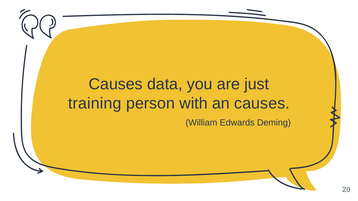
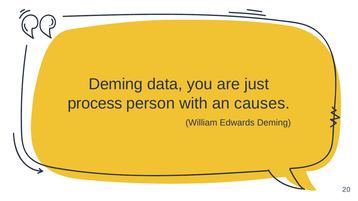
Causes at (116, 84): Causes -> Deming
training: training -> process
